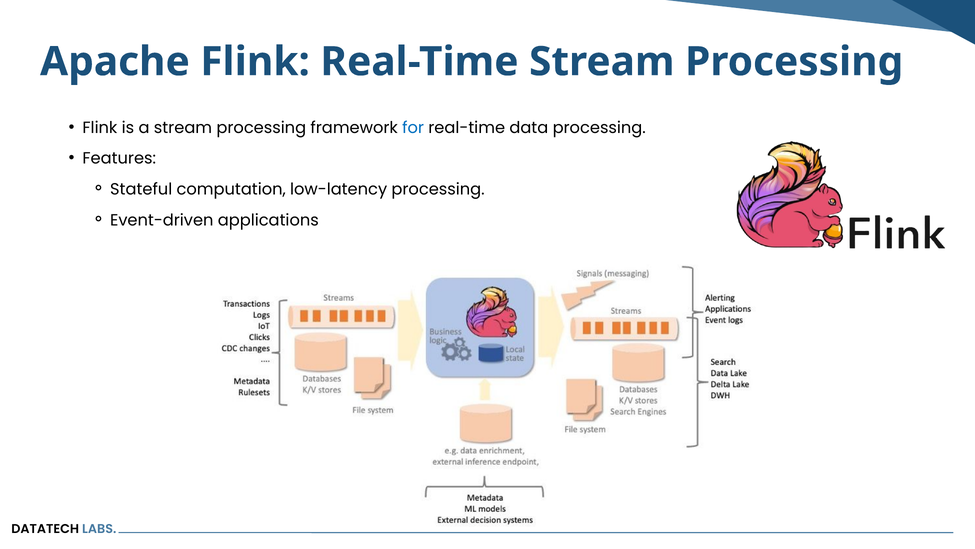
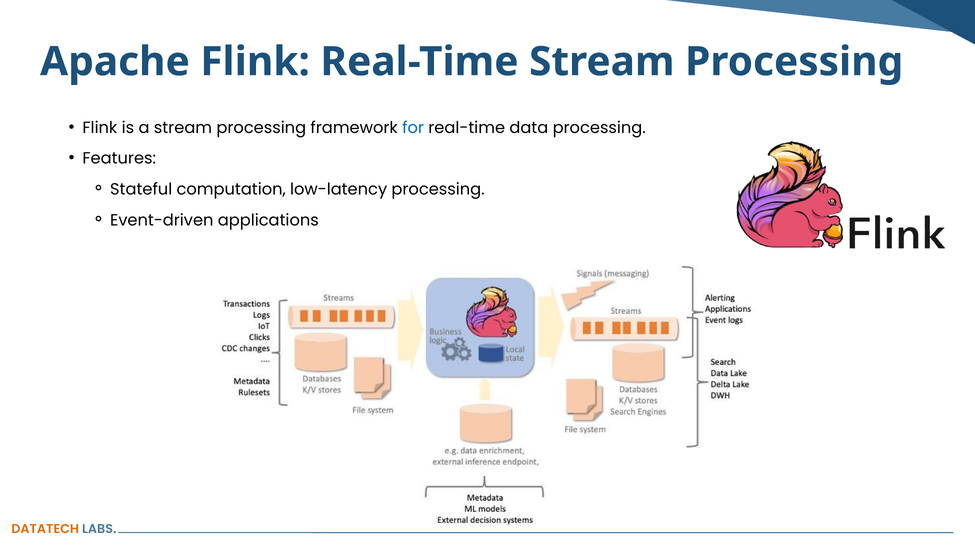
DATATECH colour: black -> orange
